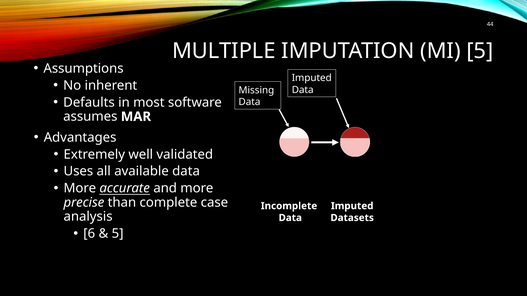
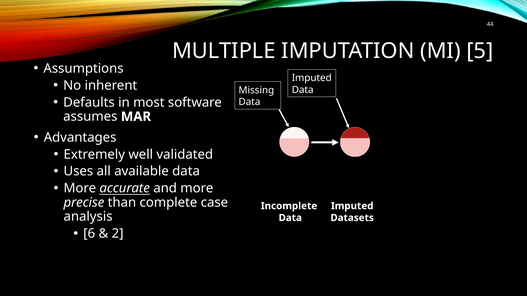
5 at (118, 234): 5 -> 2
